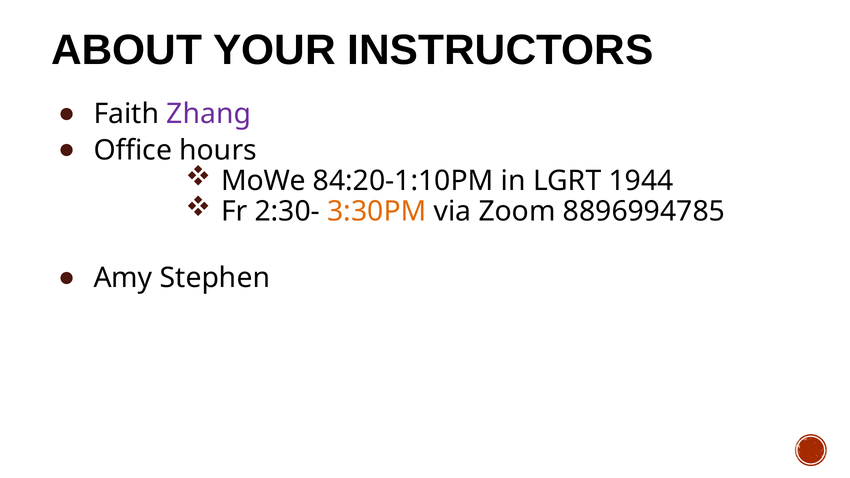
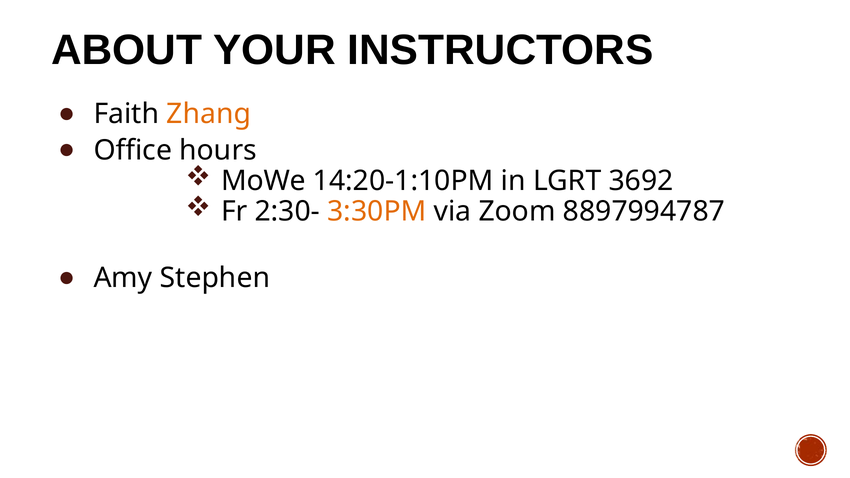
Zhang colour: purple -> orange
84:20-1:10PM: 84:20-1:10PM -> 14:20-1:10PM
1944: 1944 -> 3692
8896994785: 8896994785 -> 8897994787
